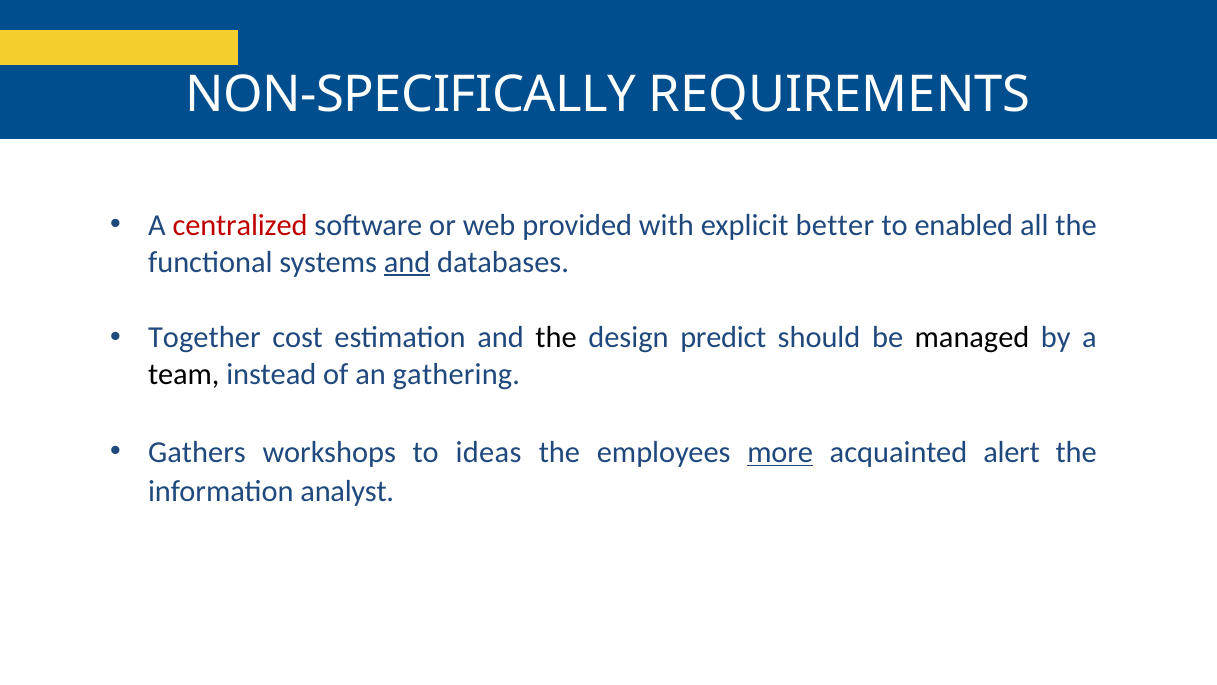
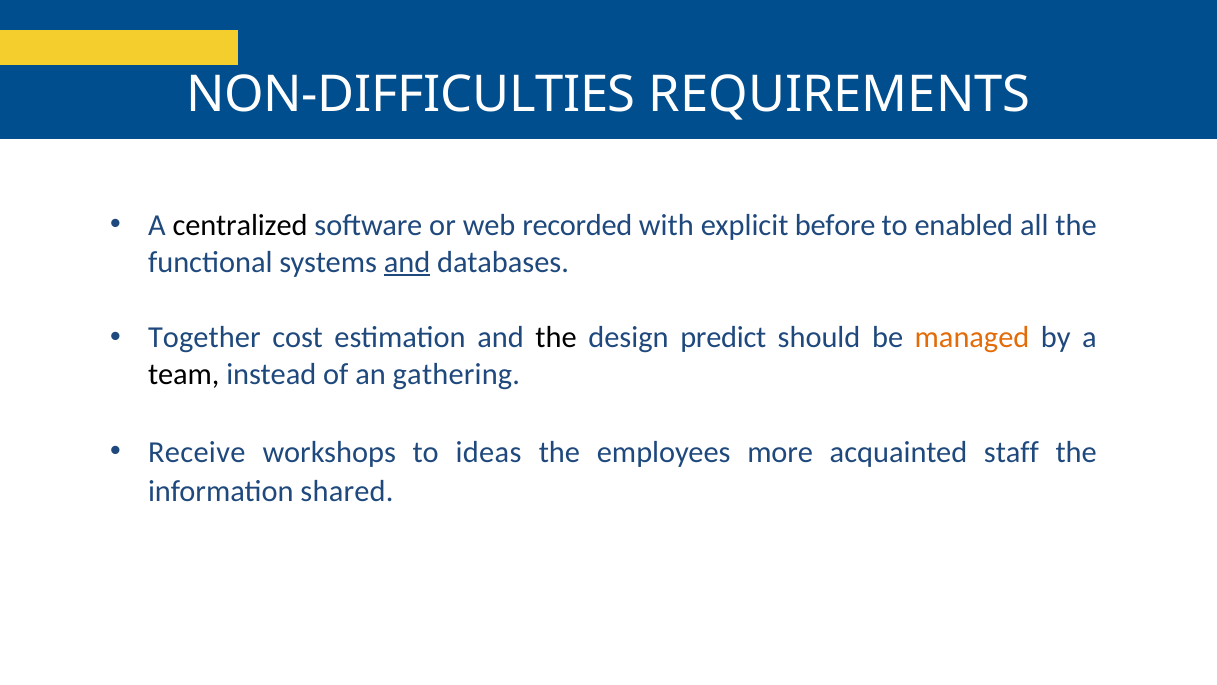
NON-SPECIFICALLY: NON-SPECIFICALLY -> NON-DIFFICULTIES
centralized colour: red -> black
provided: provided -> recorded
better: better -> before
managed colour: black -> orange
Gathers: Gathers -> Receive
more underline: present -> none
alert: alert -> staff
analyst: analyst -> shared
